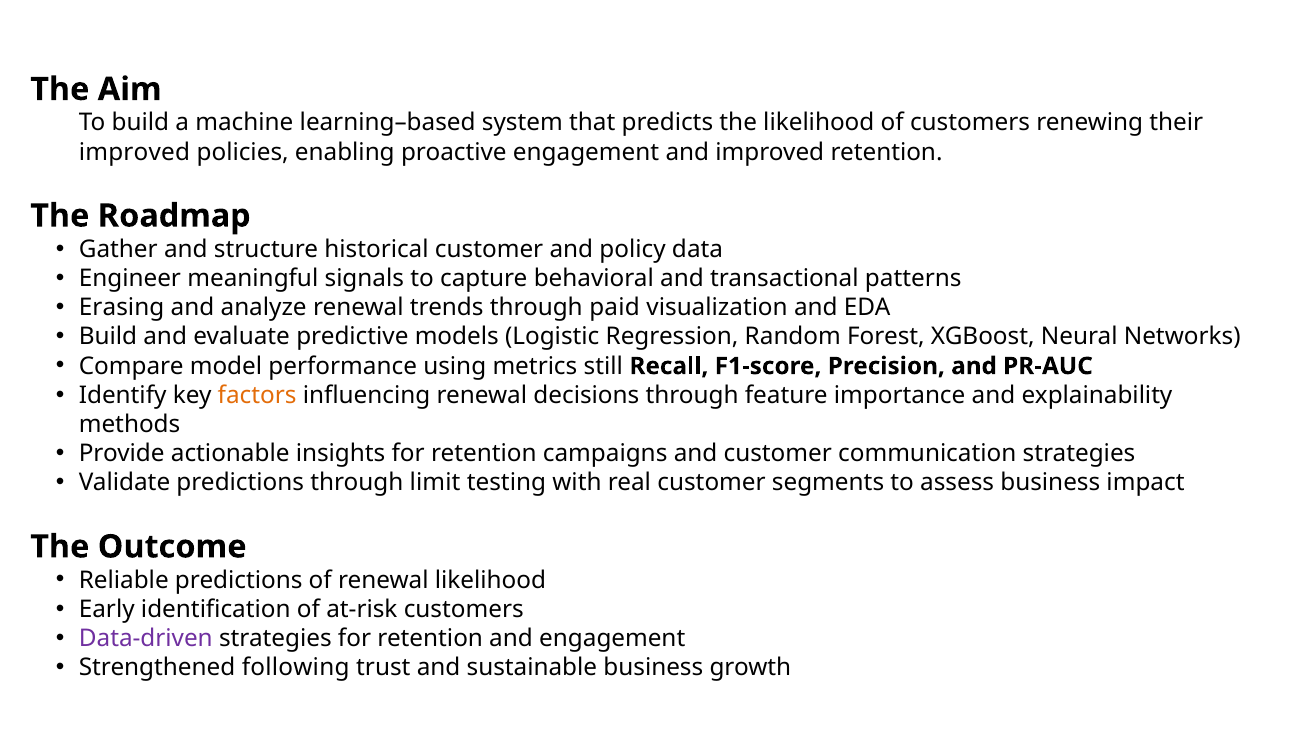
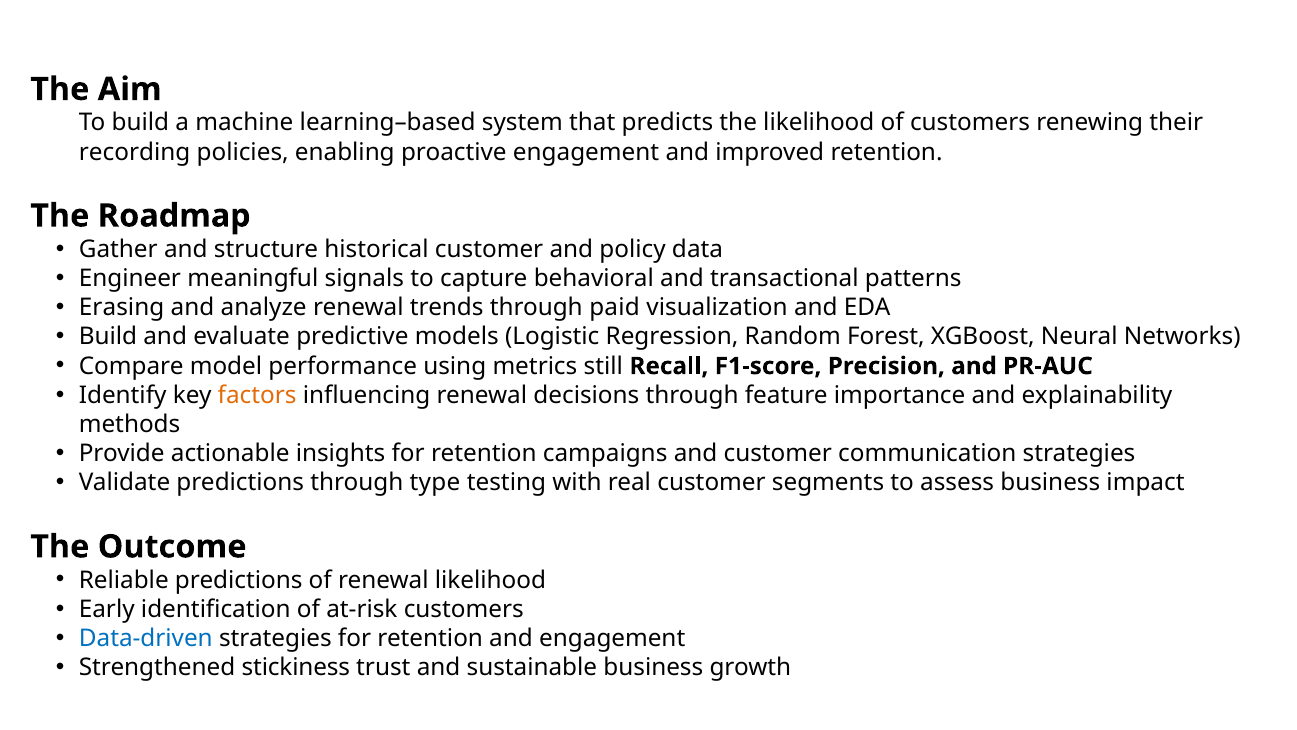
improved at (135, 152): improved -> recording
limit: limit -> type
Data-driven colour: purple -> blue
following: following -> stickiness
